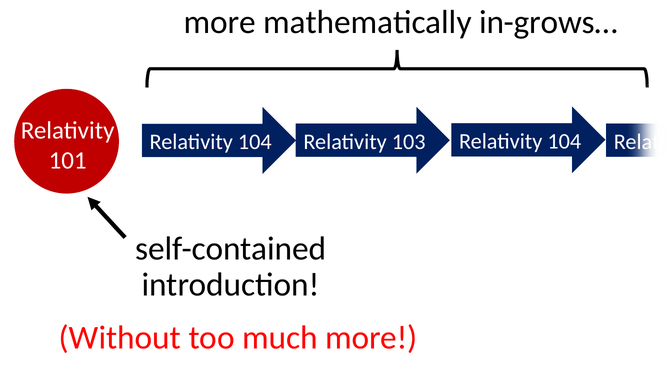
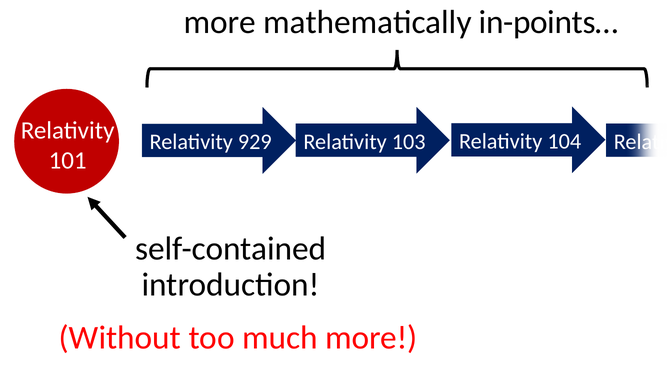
in-grows…: in-grows… -> in-points…
104 at (255, 142): 104 -> 929
